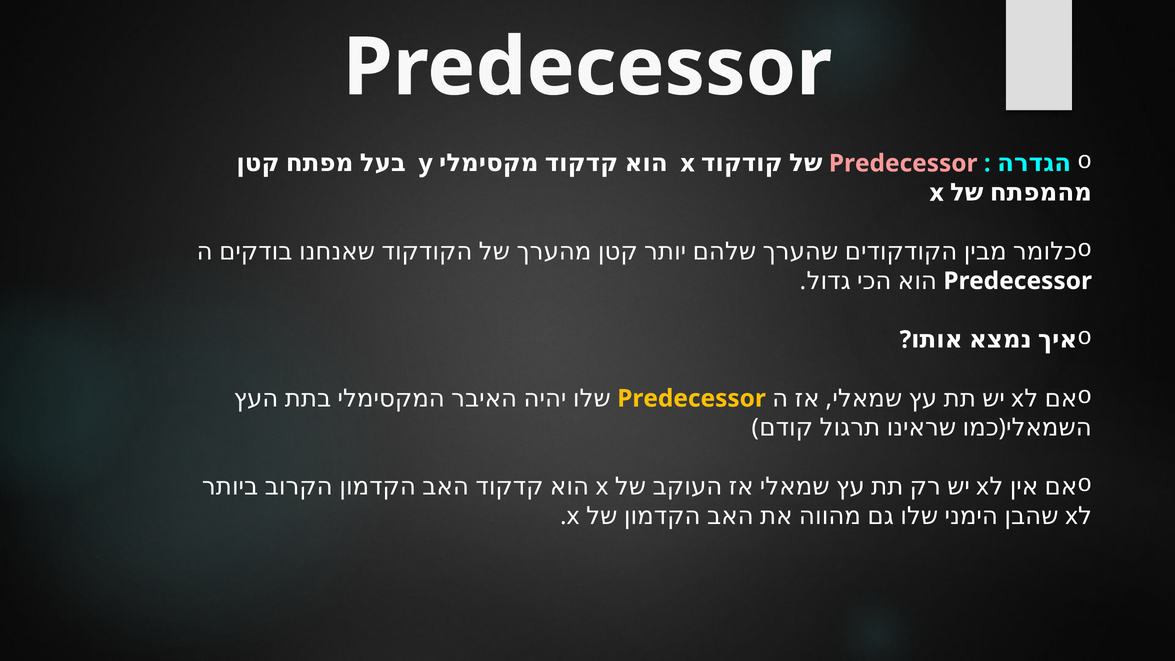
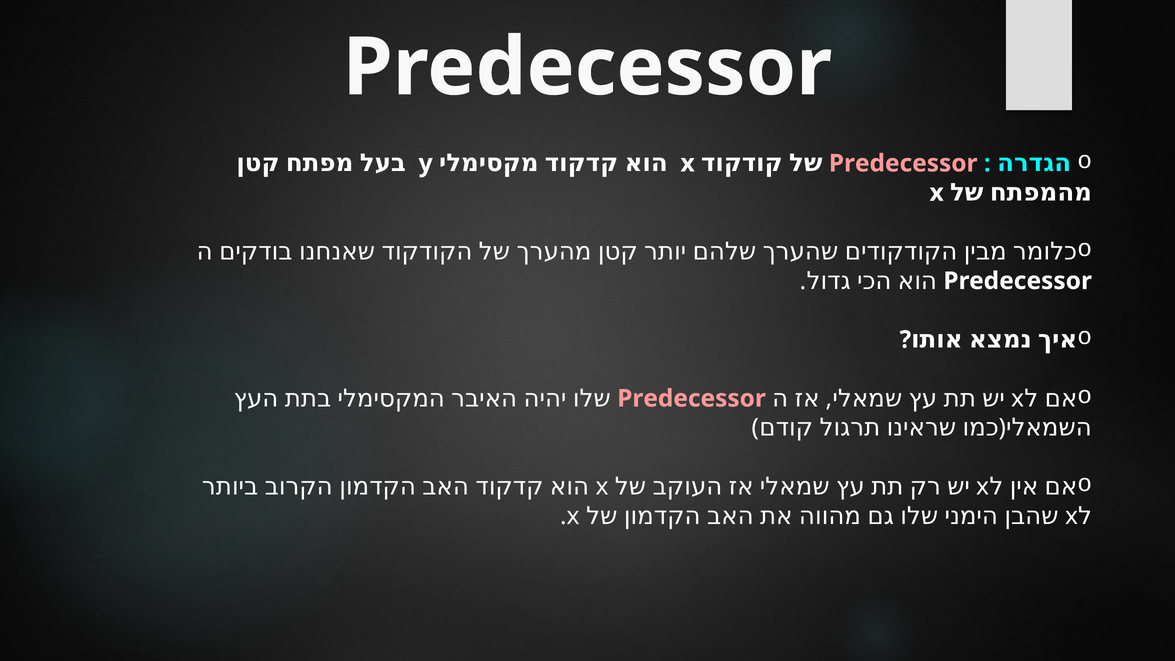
Predecessor at (692, 398) colour: yellow -> pink
